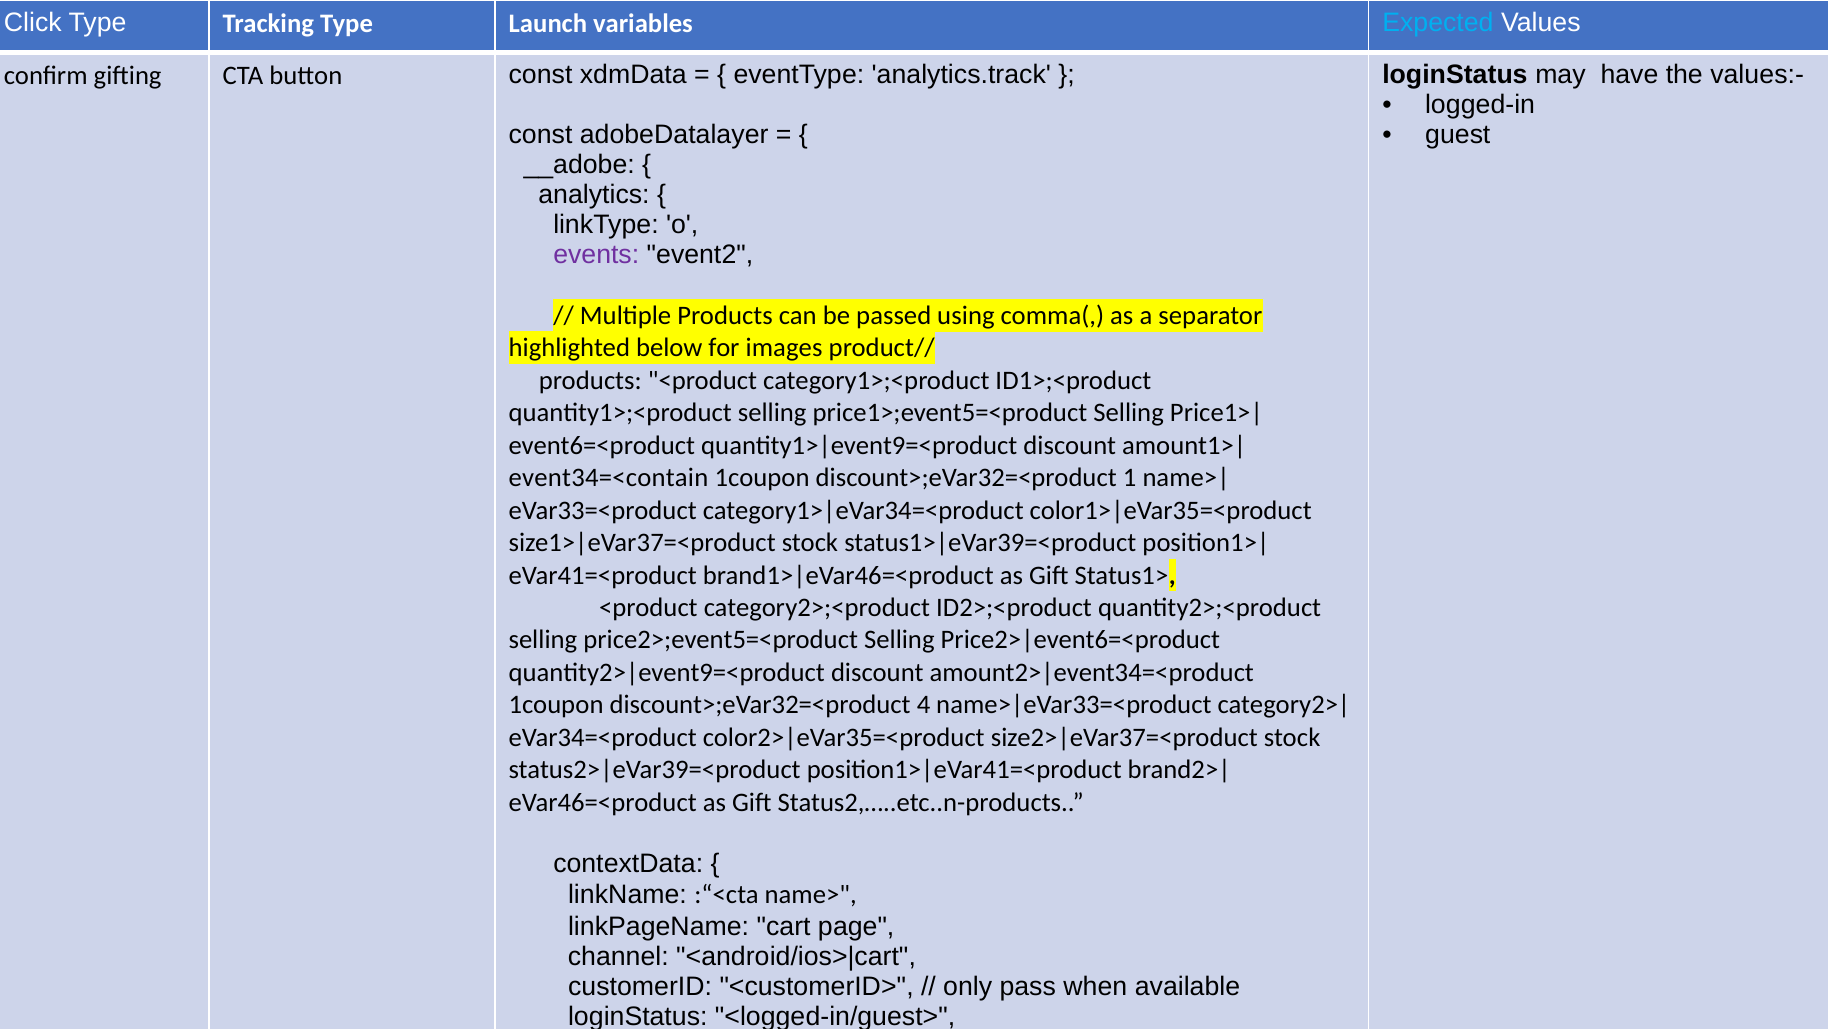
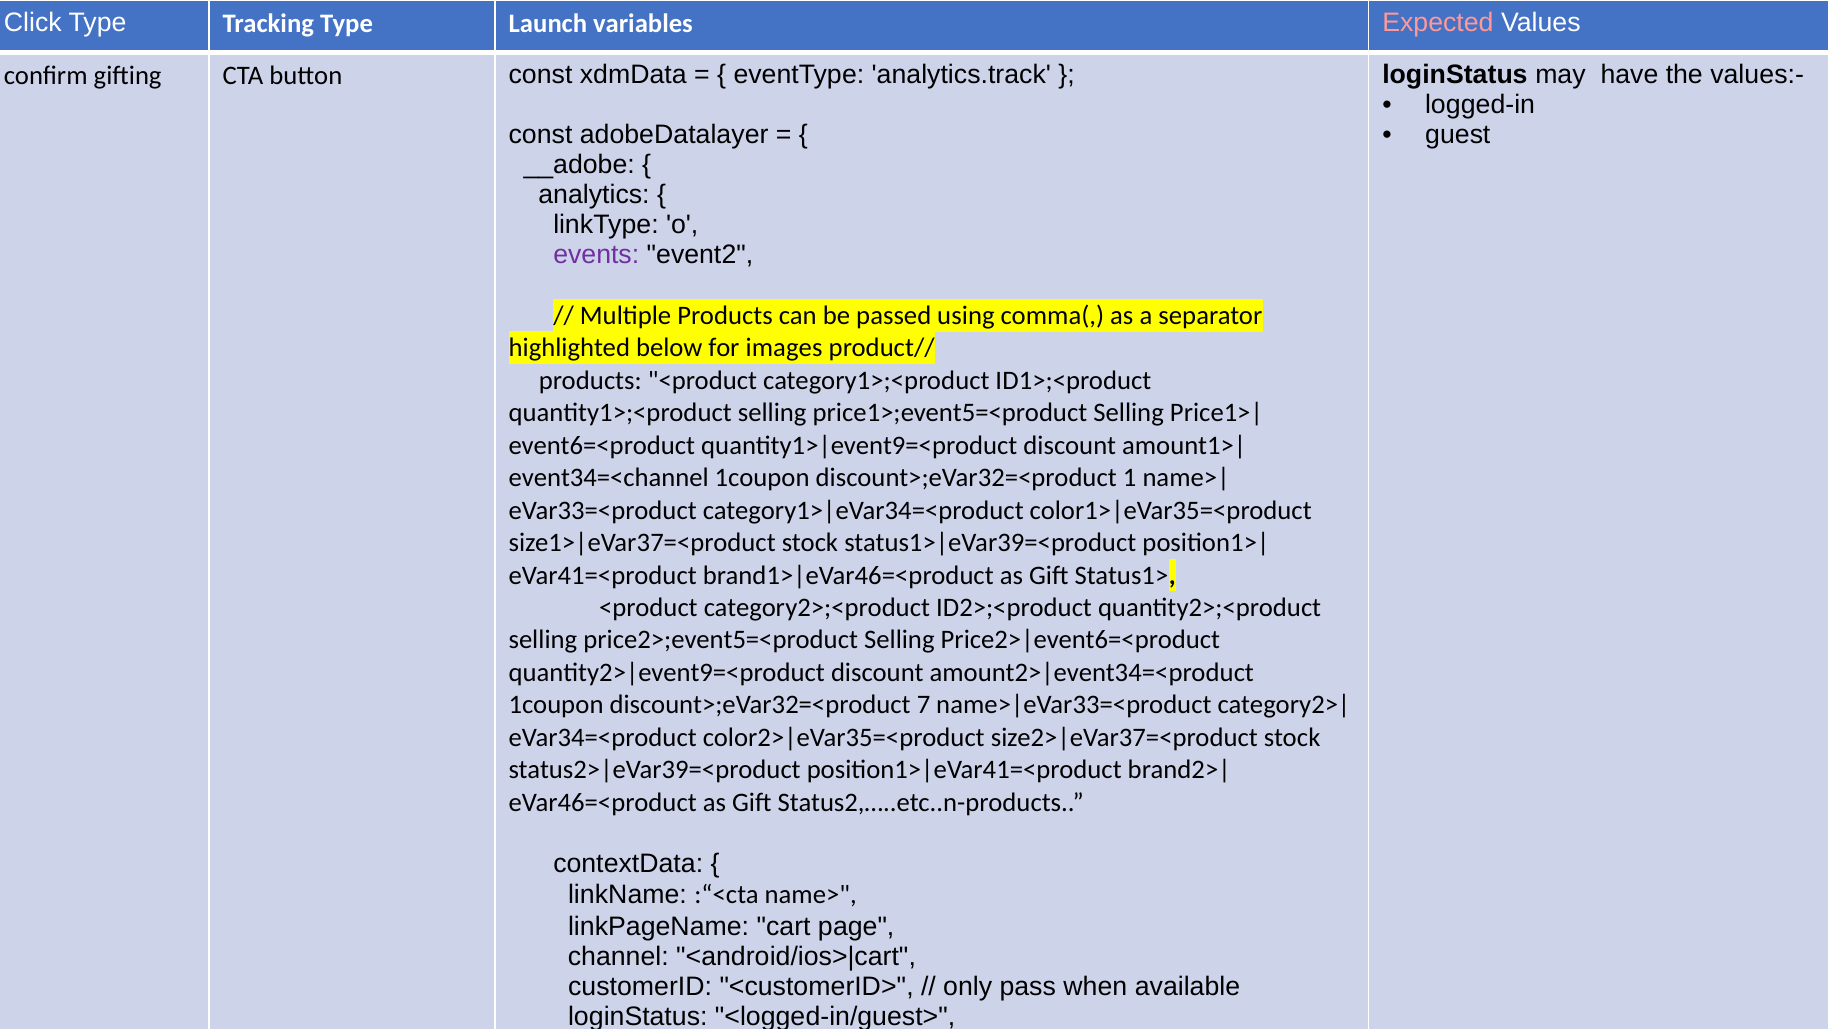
Expected colour: light blue -> pink
event34=<contain: event34=<contain -> event34=<channel
4: 4 -> 7
